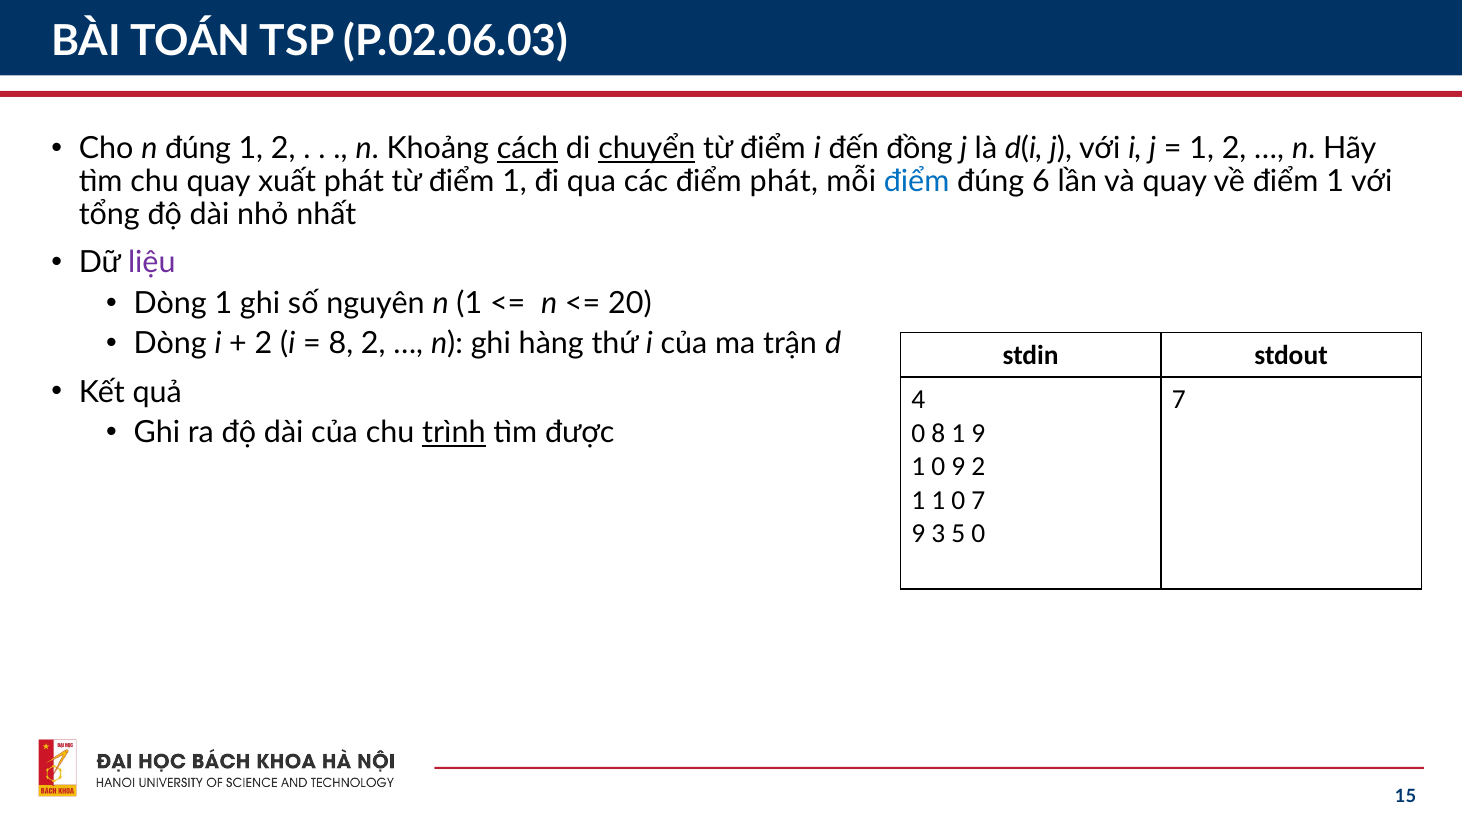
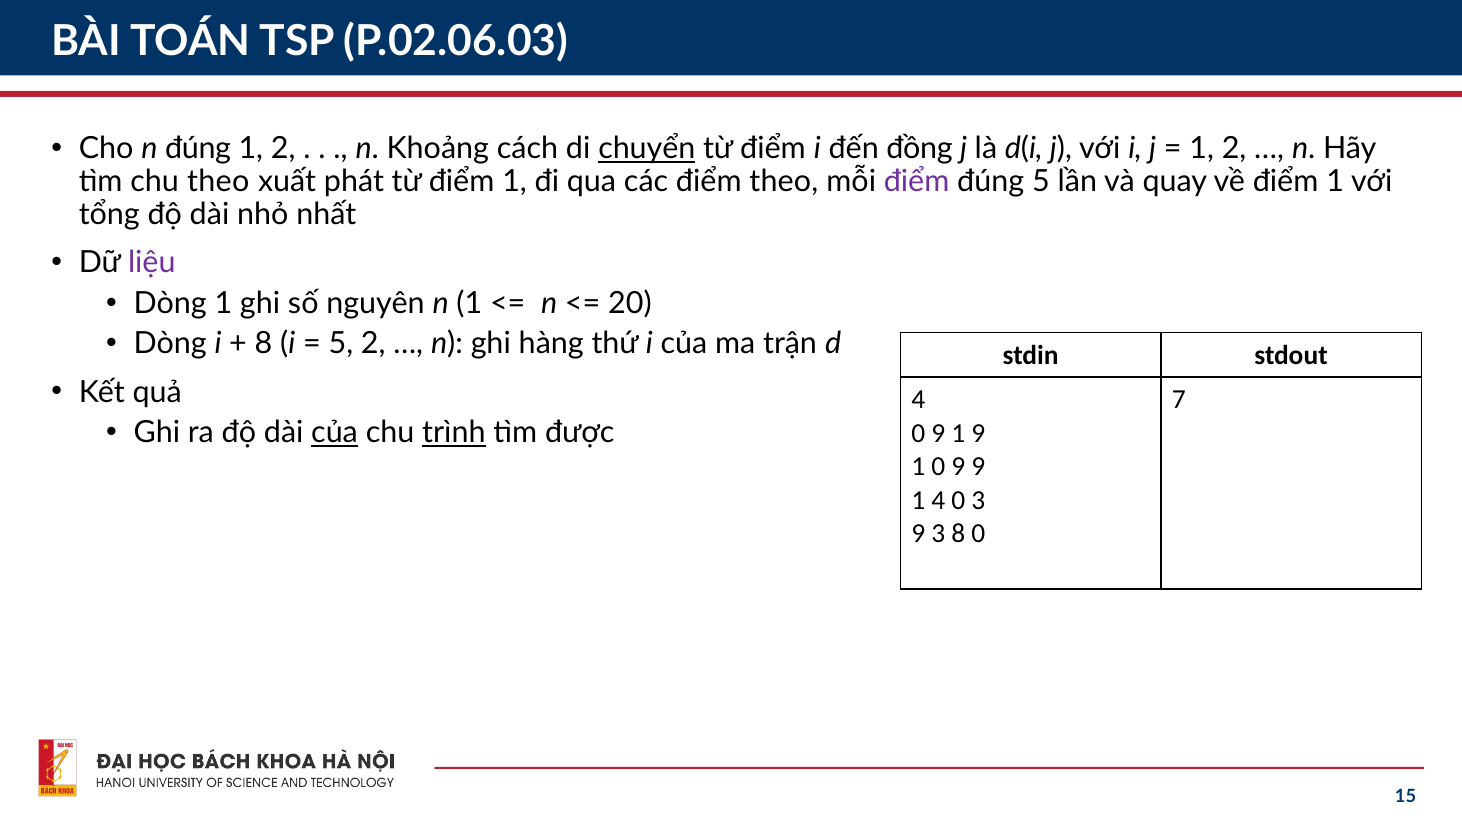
cách underline: present -> none
chu quay: quay -> theo
điểm phát: phát -> theo
điểm at (917, 182) colour: blue -> purple
đúng 6: 6 -> 5
2 at (264, 344): 2 -> 8
8 at (341, 344): 8 -> 5
của at (335, 432) underline: none -> present
8 at (938, 433): 8 -> 9
9 2: 2 -> 9
1 1: 1 -> 4
7 at (978, 500): 7 -> 3
3 5: 5 -> 8
